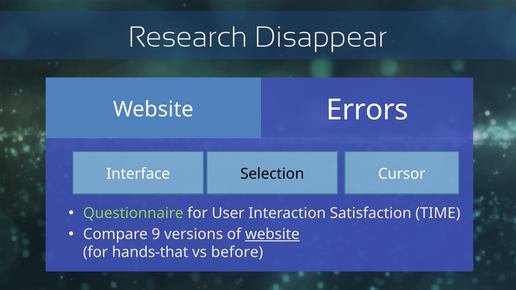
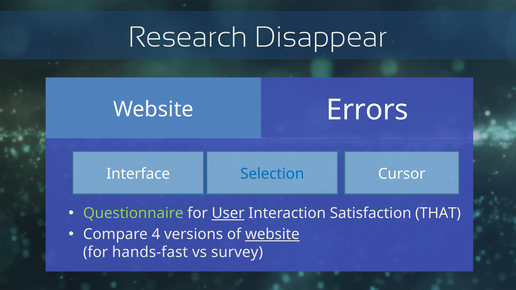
Selection colour: black -> blue
User underline: none -> present
TIME: TIME -> THAT
9: 9 -> 4
hands-that: hands-that -> hands-fast
before: before -> survey
